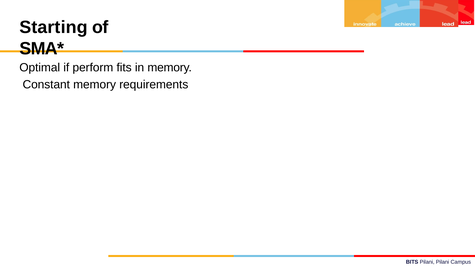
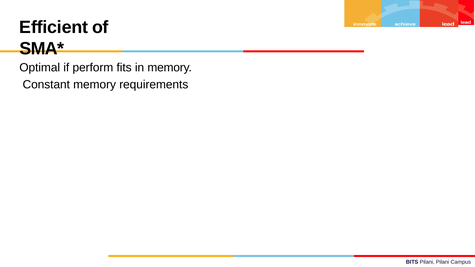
Starting: Starting -> Efficient
